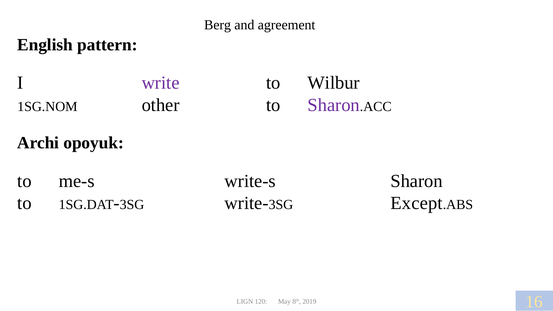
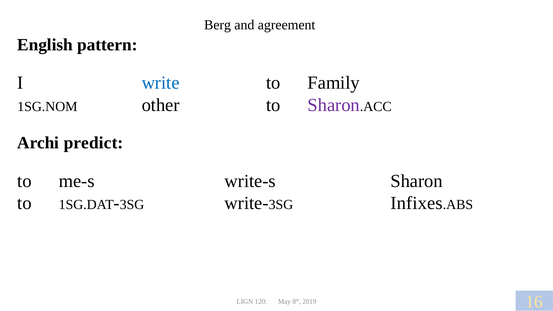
write colour: purple -> blue
Wilbur: Wilbur -> Family
opoyuk: opoyuk -> predict
Except: Except -> Infixes
